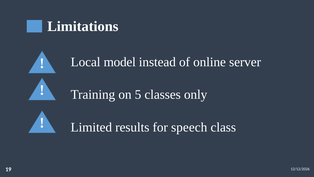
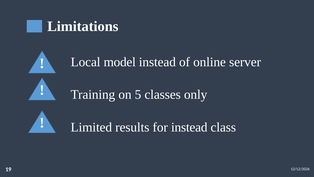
for speech: speech -> instead
